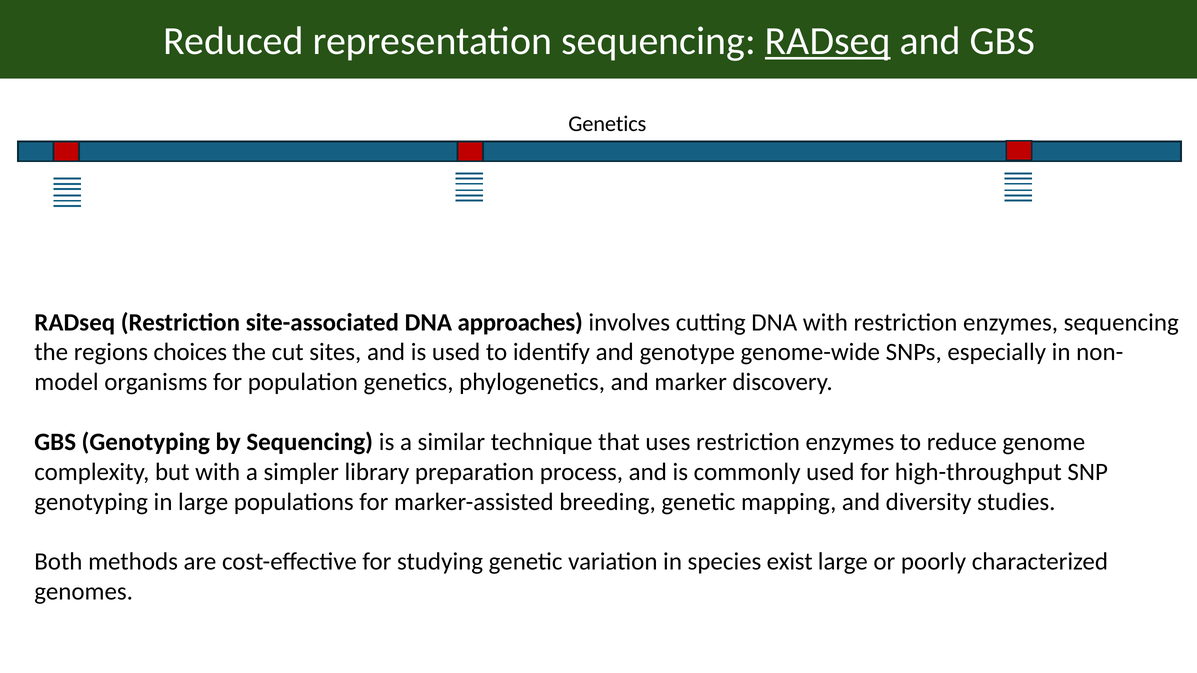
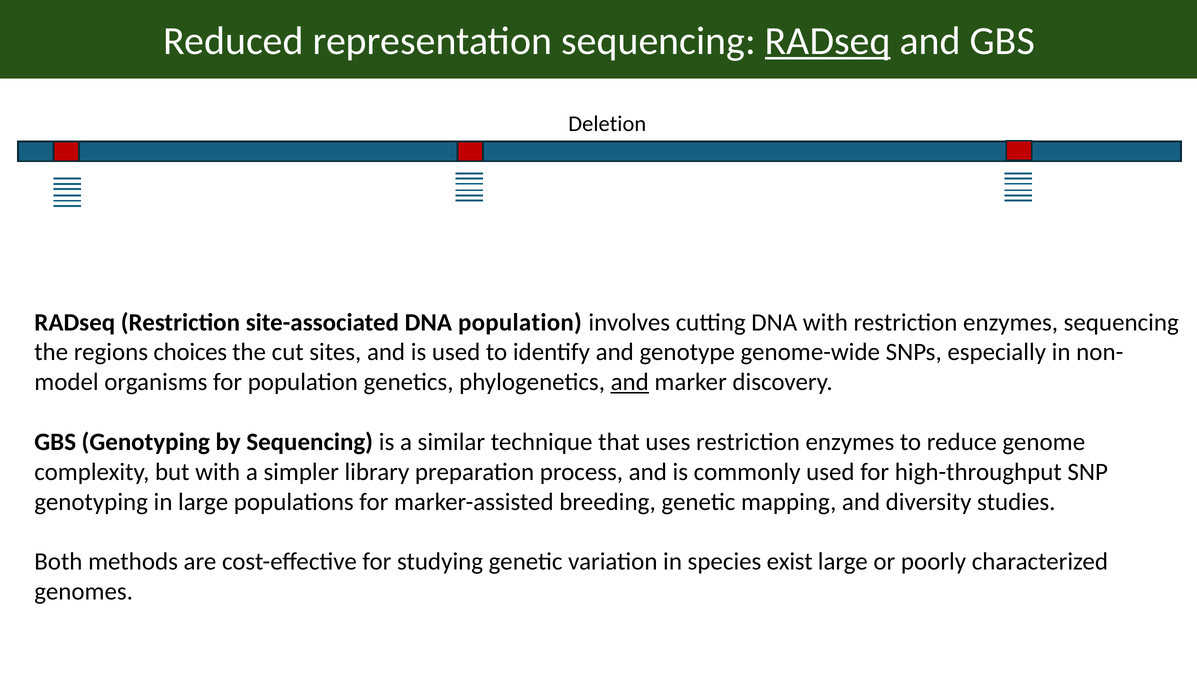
Genetics at (607, 124): Genetics -> Deletion
DNA approaches: approaches -> population
and at (630, 382) underline: none -> present
